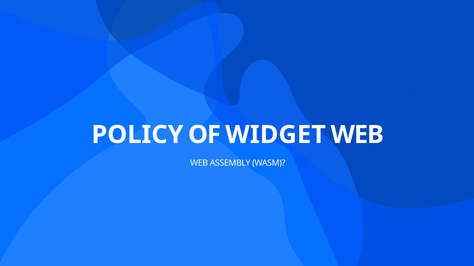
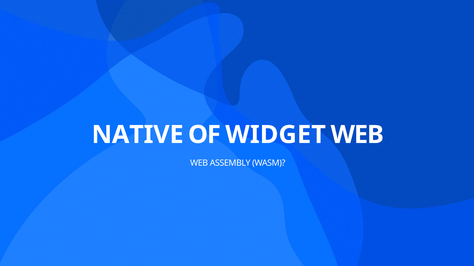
POLICY: POLICY -> NATIVE
